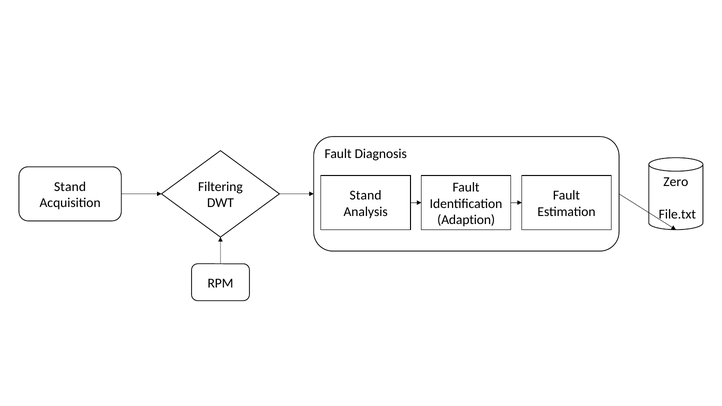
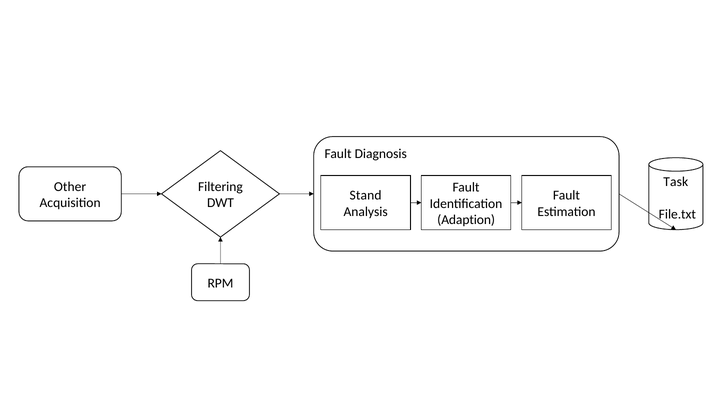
Zero: Zero -> Task
Stand at (70, 187): Stand -> Other
